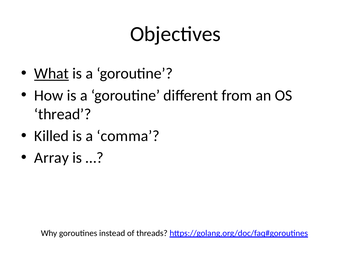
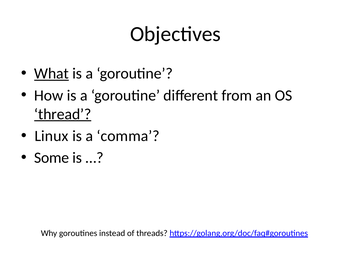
thread underline: none -> present
Killed: Killed -> Linux
Array: Array -> Some
